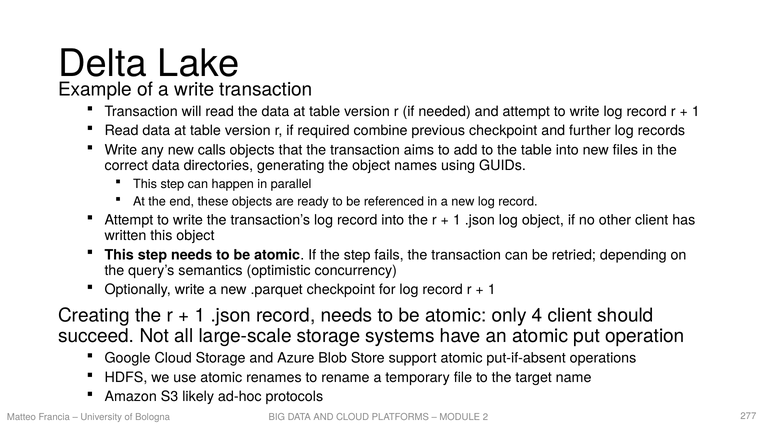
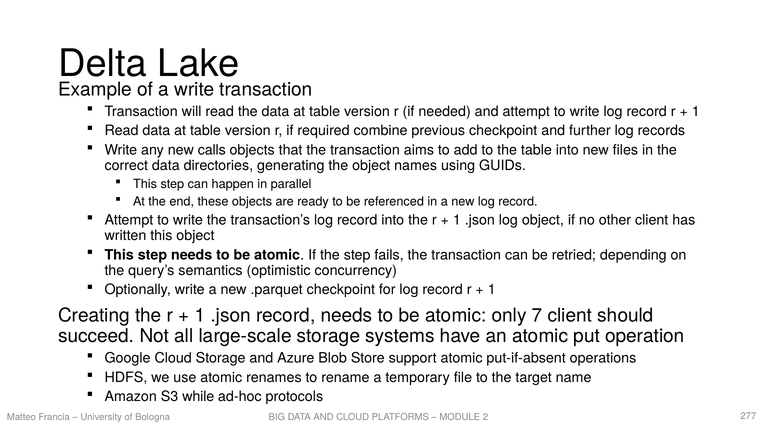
4: 4 -> 7
likely: likely -> while
